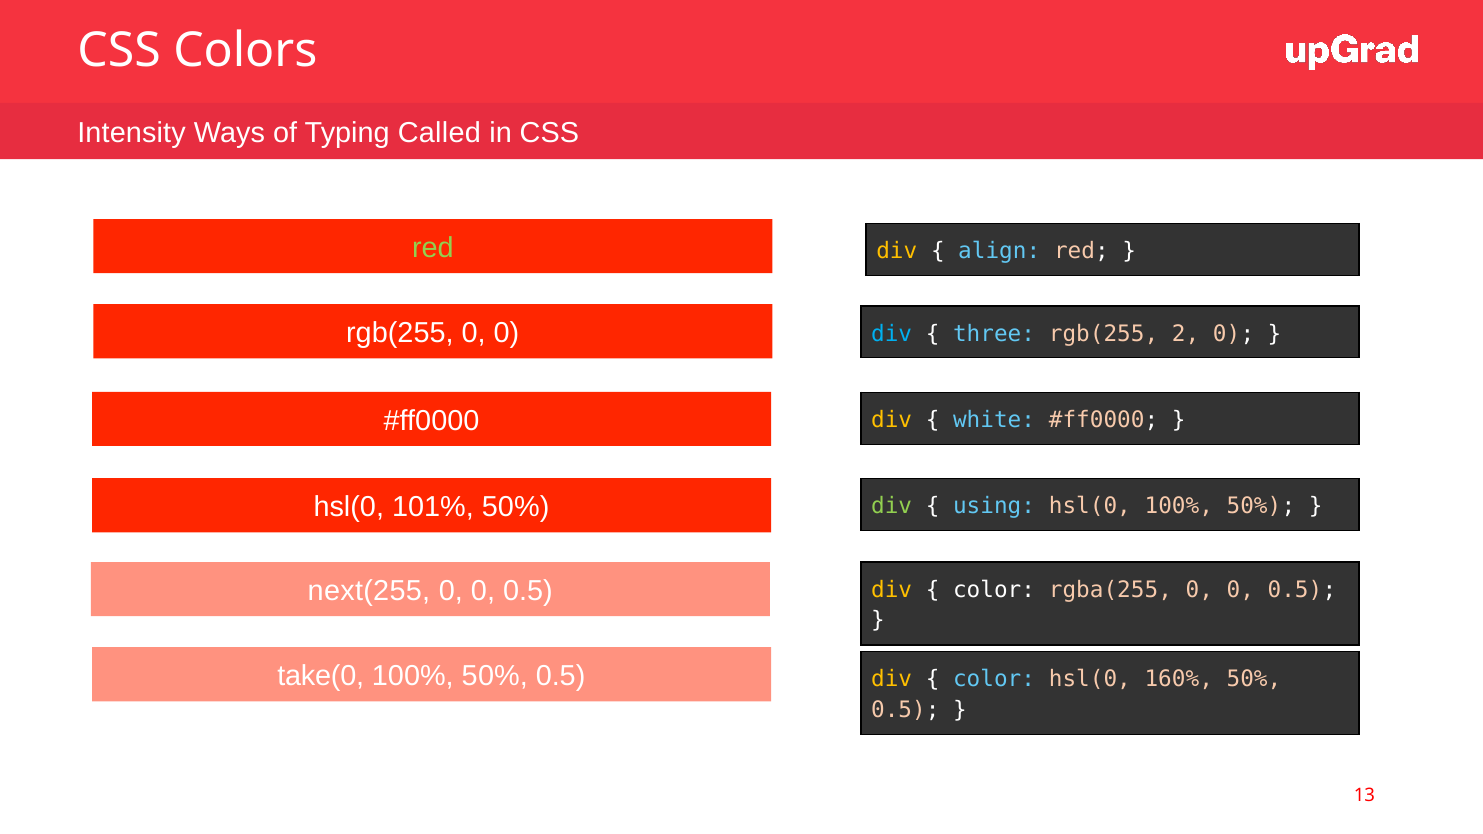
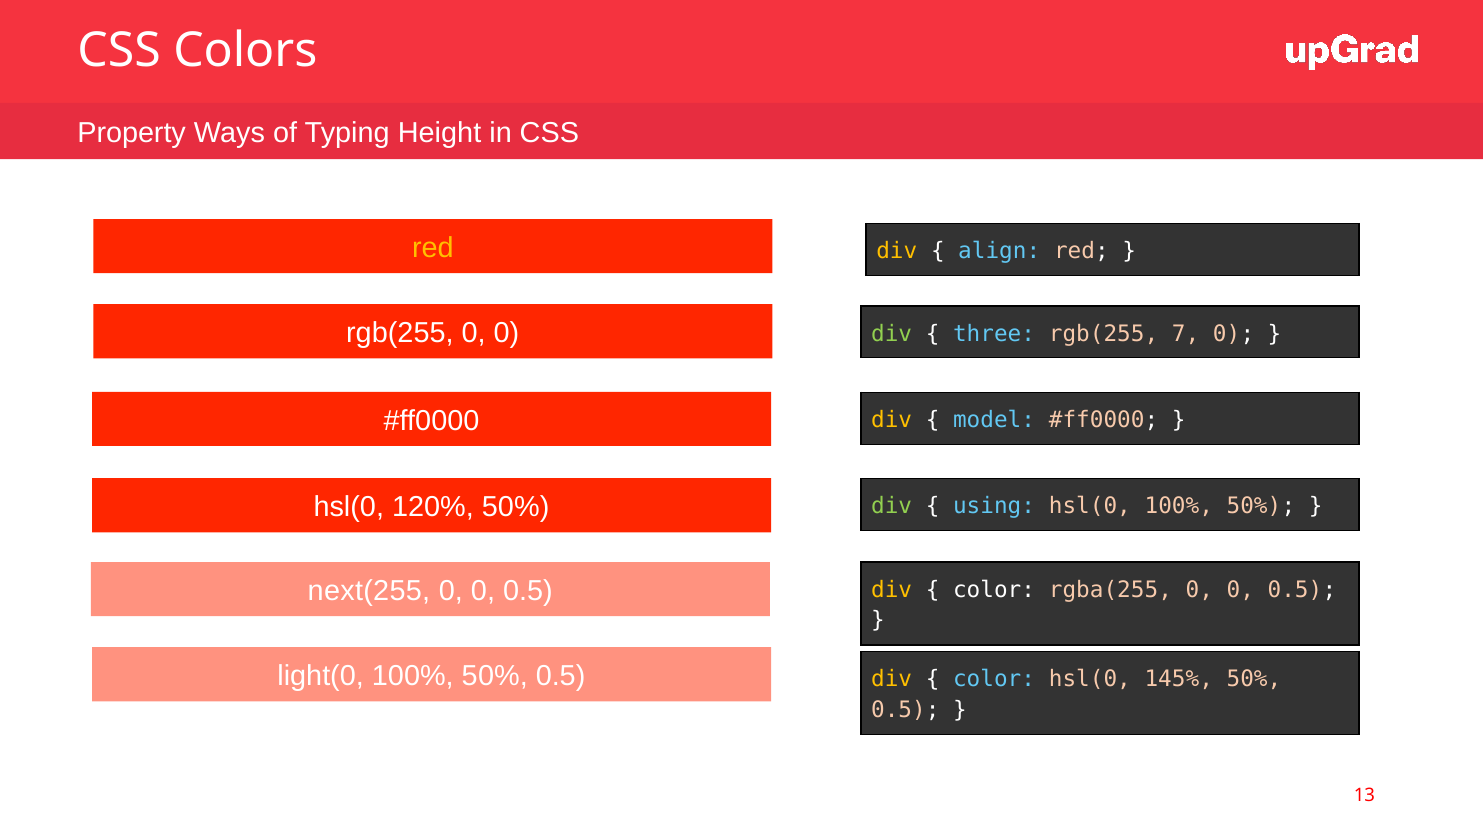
Intensity: Intensity -> Property
Called: Called -> Height
red at (433, 248) colour: light green -> yellow
div at (892, 334) colour: light blue -> light green
2: 2 -> 7
white: white -> model
101%: 101% -> 120%
take(0: take(0 -> light(0
160%: 160% -> 145%
